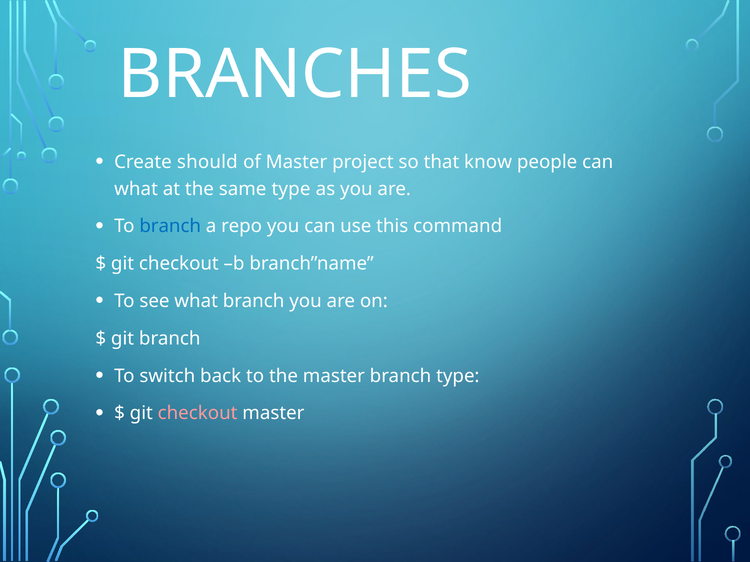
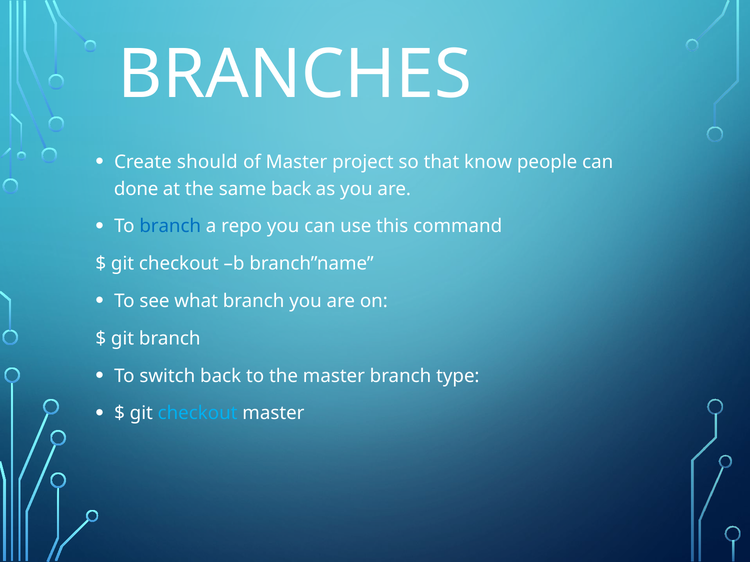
what at (136, 189): what -> done
same type: type -> back
checkout at (198, 414) colour: pink -> light blue
